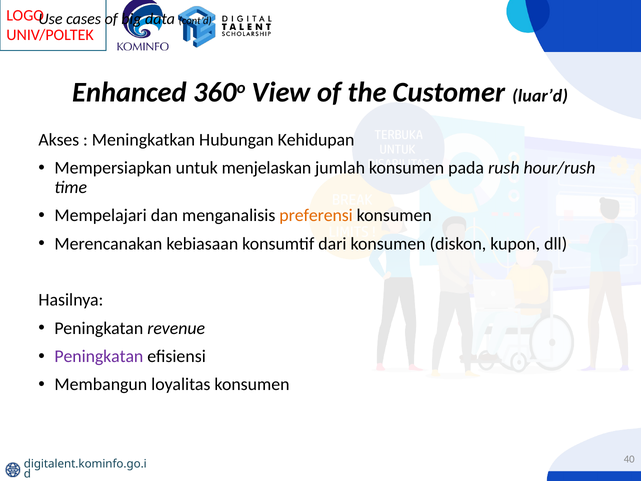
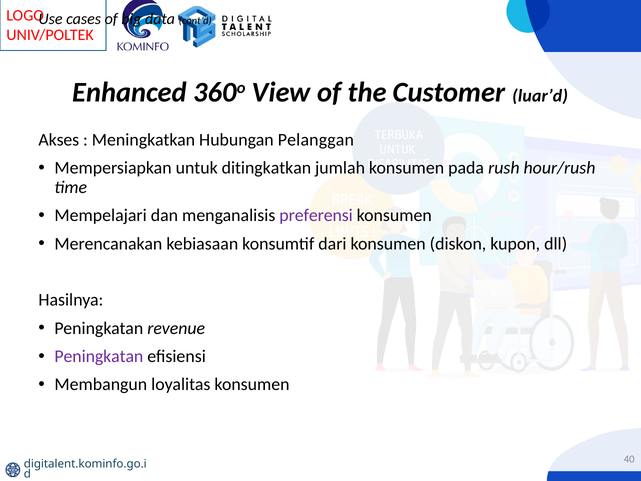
Kehidupan: Kehidupan -> Pelanggan
menjelaskan: menjelaskan -> ditingkatkan
preferensi colour: orange -> purple
